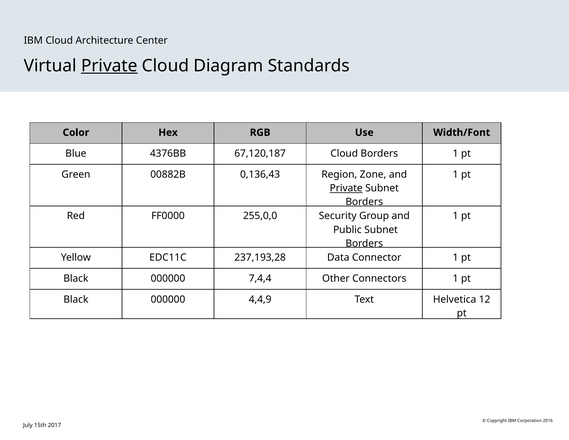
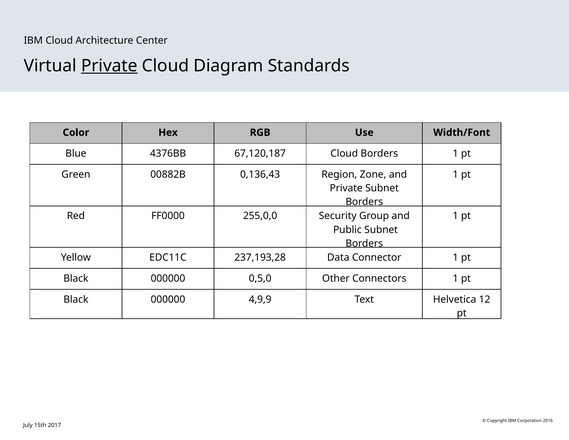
Private at (346, 188) underline: present -> none
7,4,4: 7,4,4 -> 0,5,0
4,4,9: 4,4,9 -> 4,9,9
